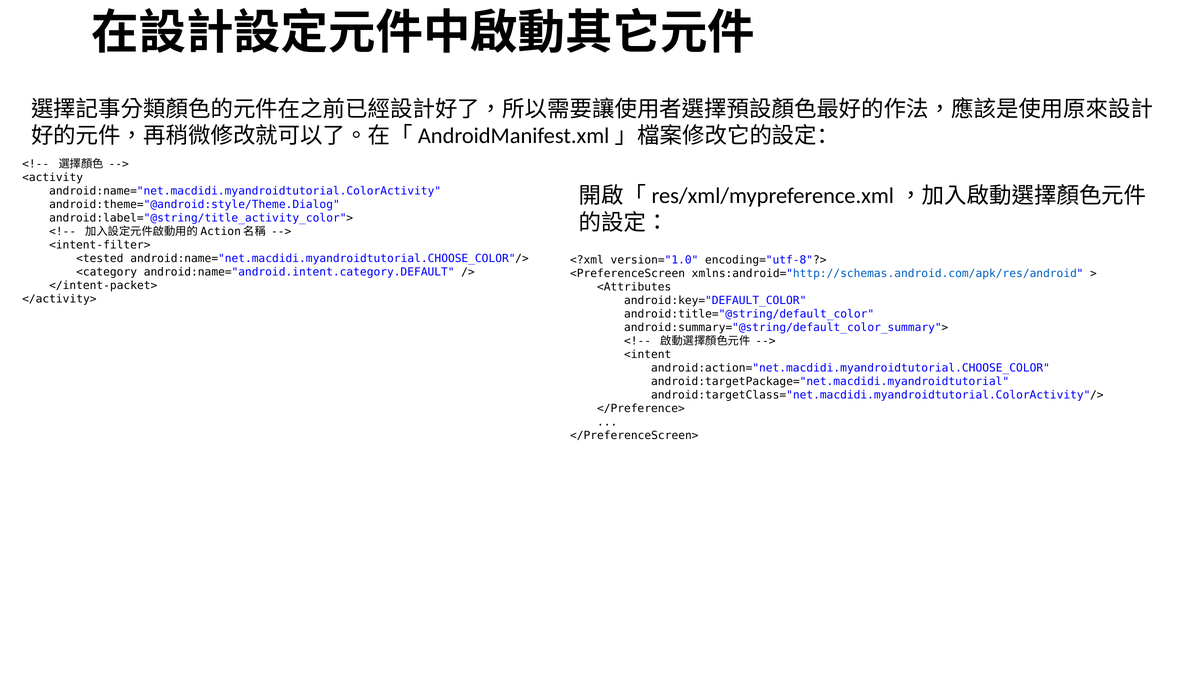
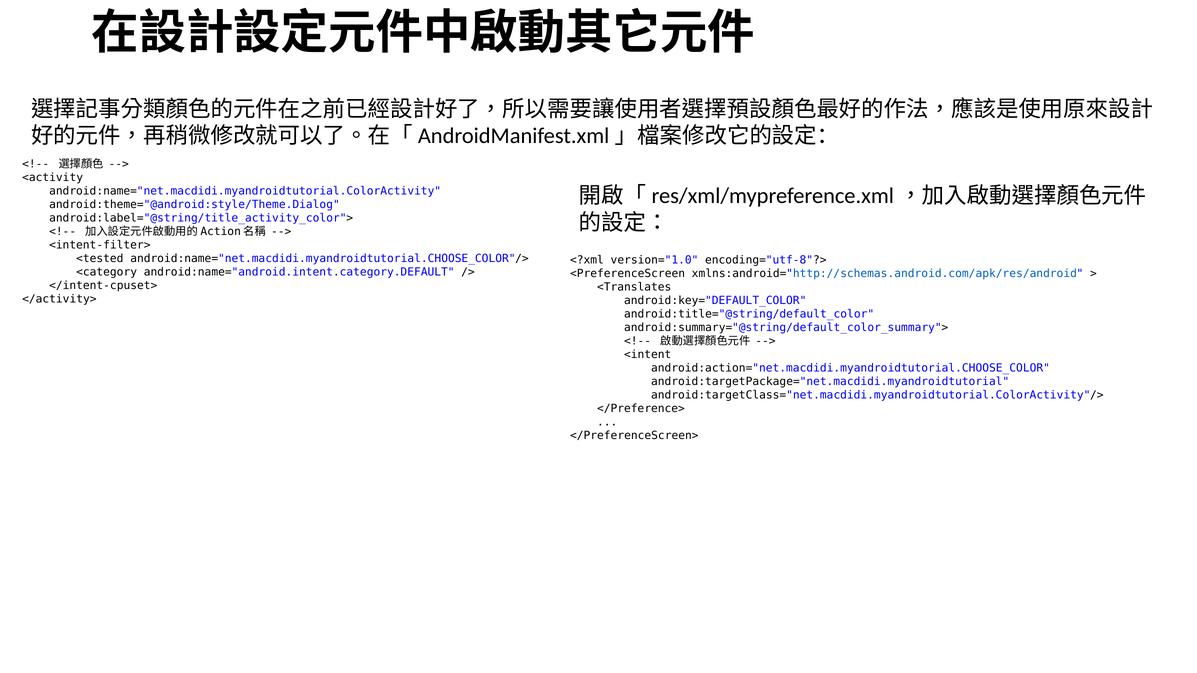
</intent-packet>: </intent-packet> -> </intent-cpuset>
<Attributes: <Attributes -> <Translates
